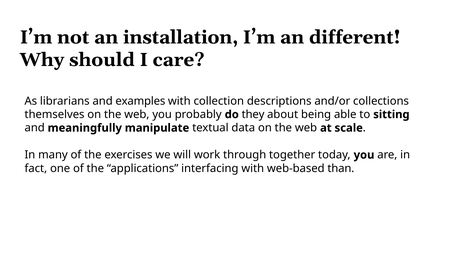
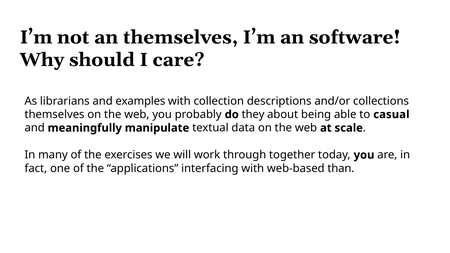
an installation: installation -> themselves
different: different -> software
sitting: sitting -> casual
